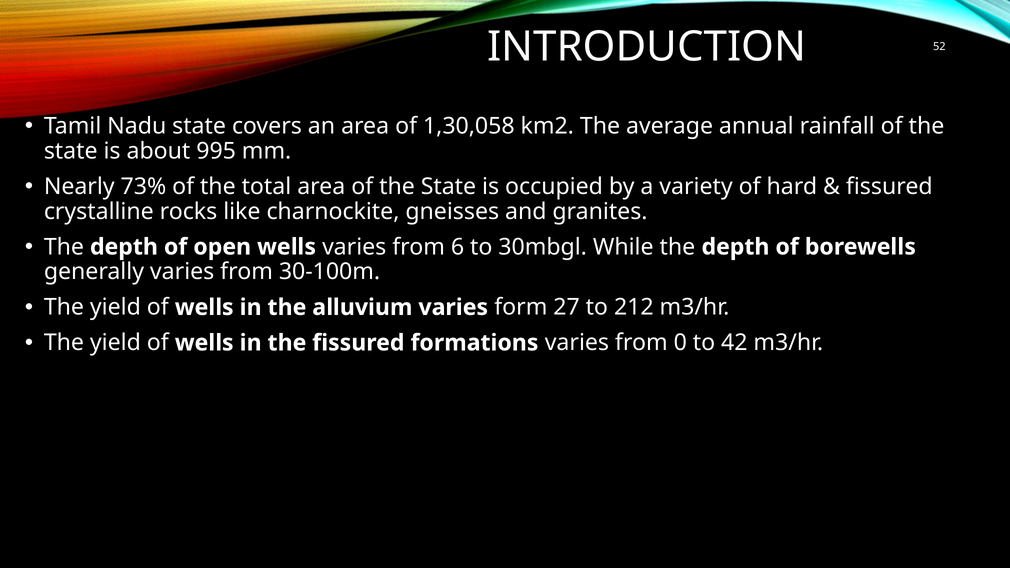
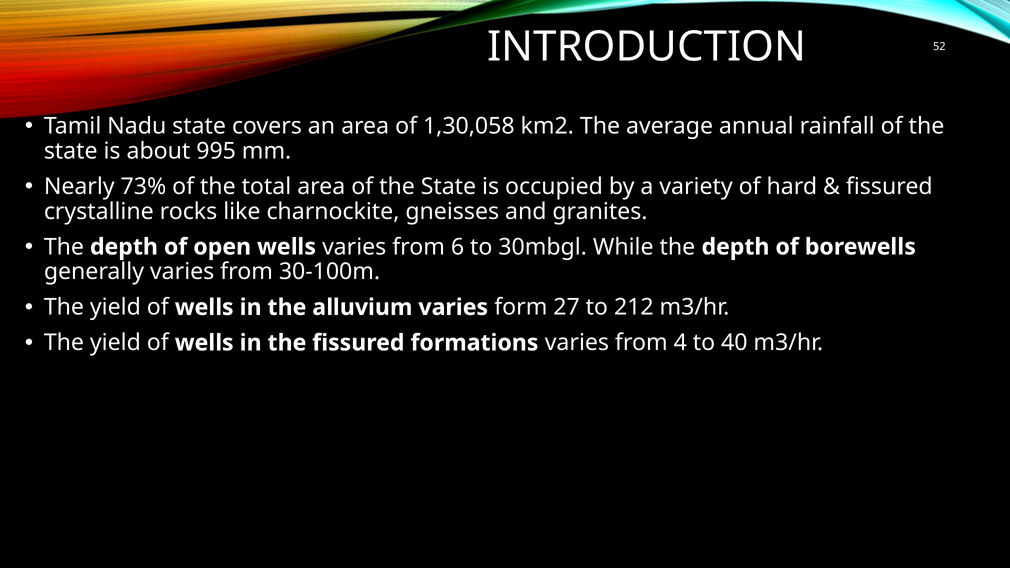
0: 0 -> 4
42: 42 -> 40
